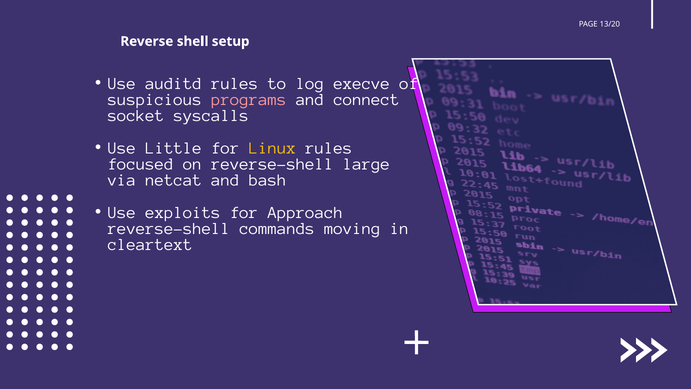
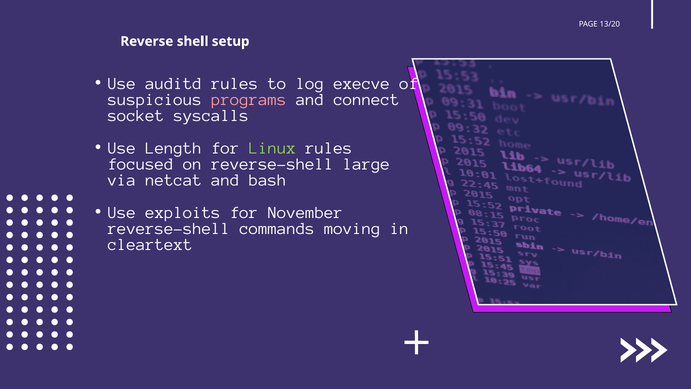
Little: Little -> Length
Linux colour: yellow -> light green
Approach: Approach -> November
